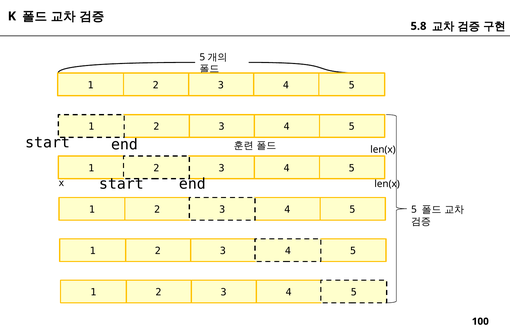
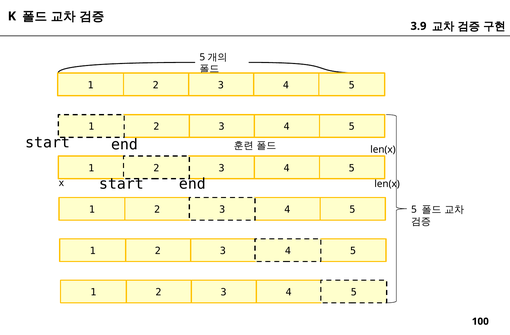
5.8: 5.8 -> 3.9
